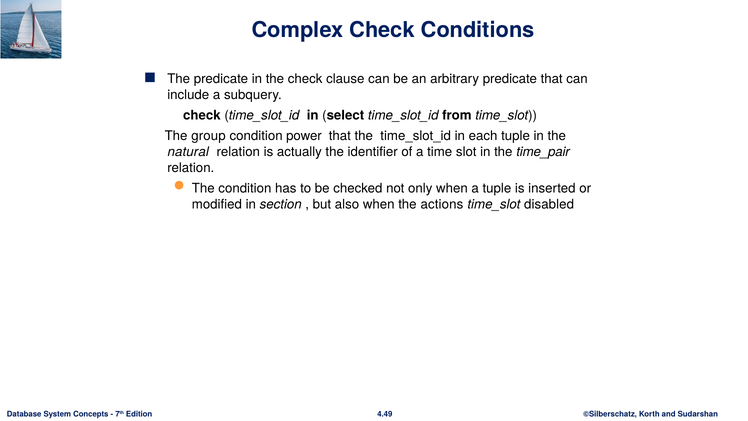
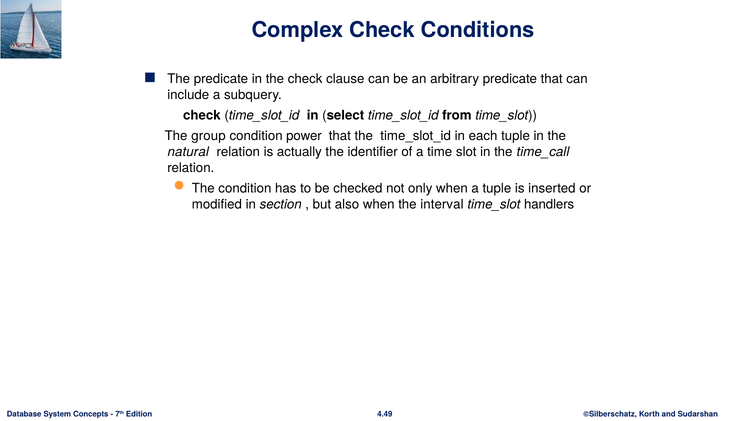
time_pair: time_pair -> time_call
actions: actions -> interval
disabled: disabled -> handlers
